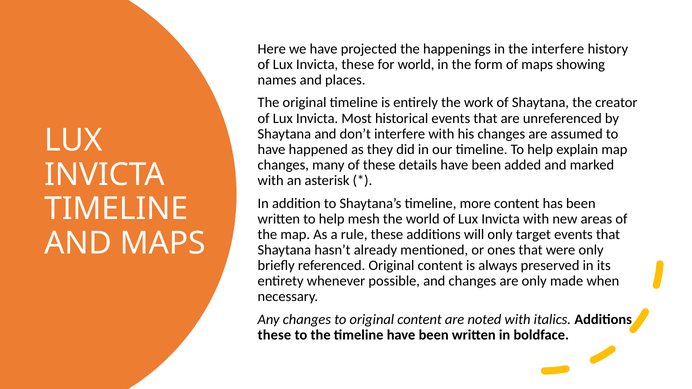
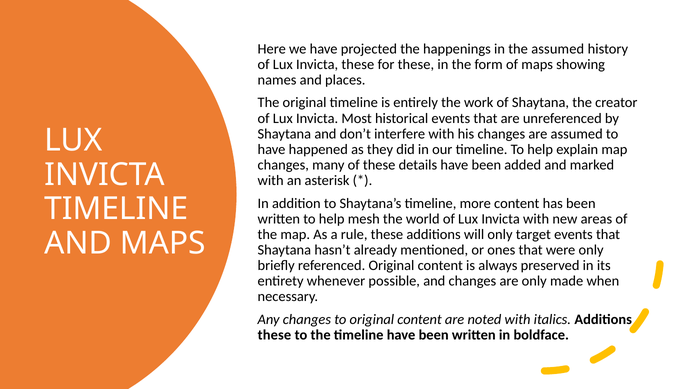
the interfere: interfere -> assumed
for world: world -> these
